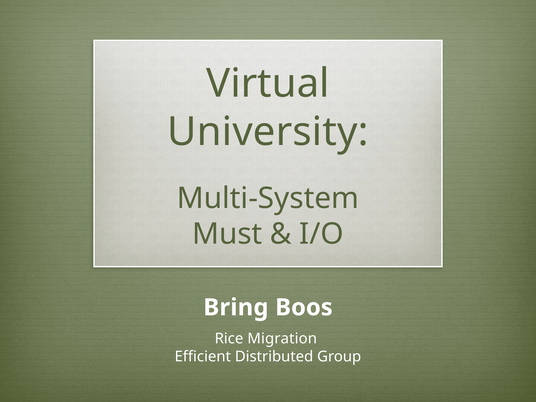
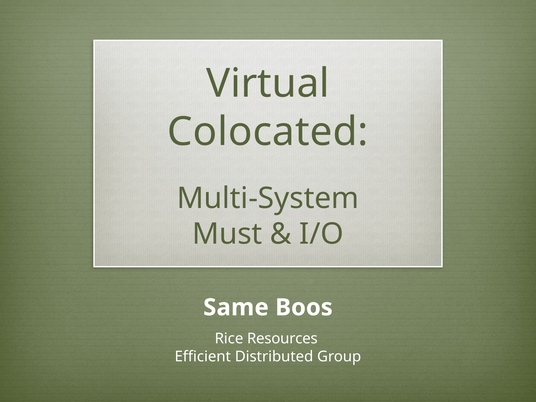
University: University -> Colocated
Bring: Bring -> Same
Migration: Migration -> Resources
